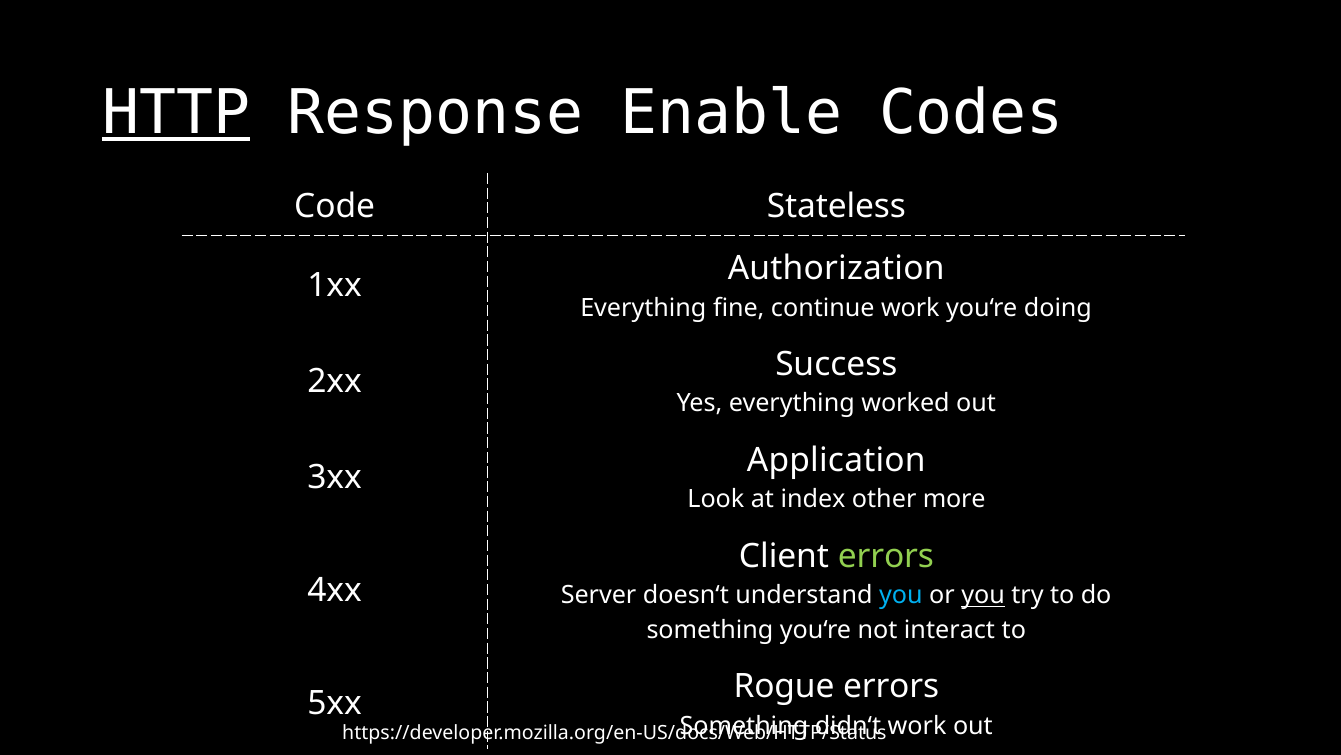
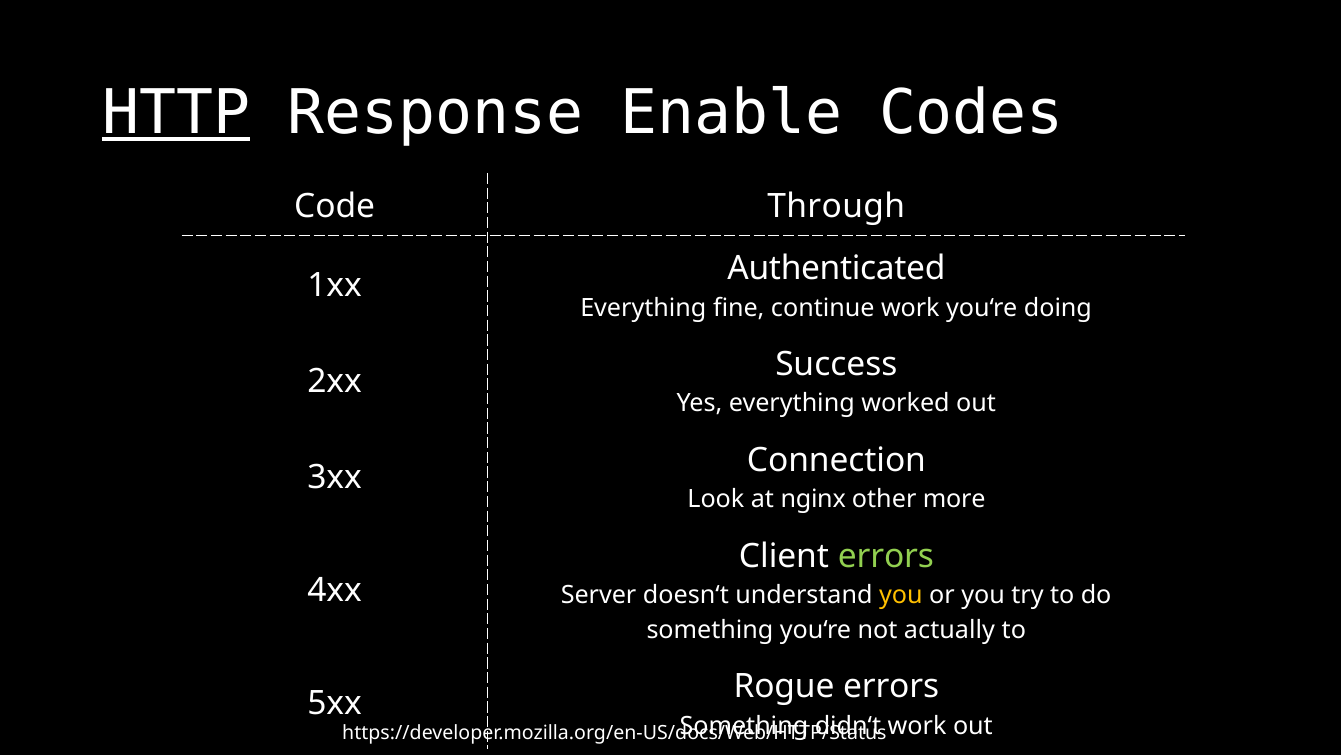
Stateless: Stateless -> Through
Authorization: Authorization -> Authenticated
Application: Application -> Connection
index: index -> nginx
you at (901, 595) colour: light blue -> yellow
you at (983, 595) underline: present -> none
interact: interact -> actually
